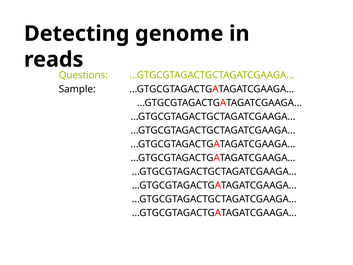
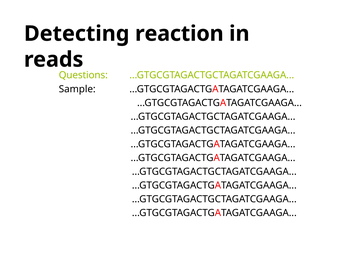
genome: genome -> reaction
